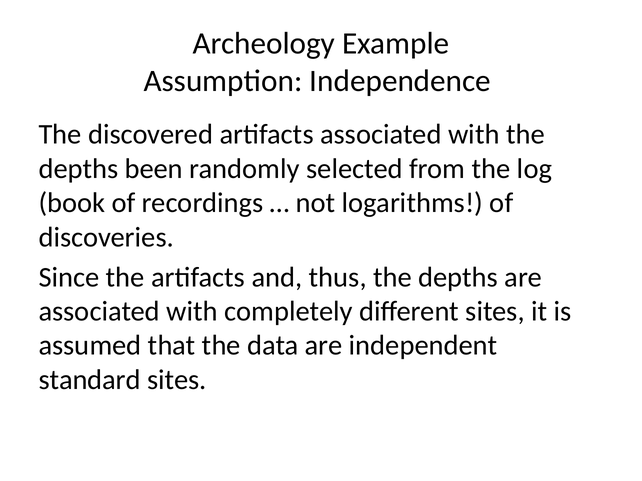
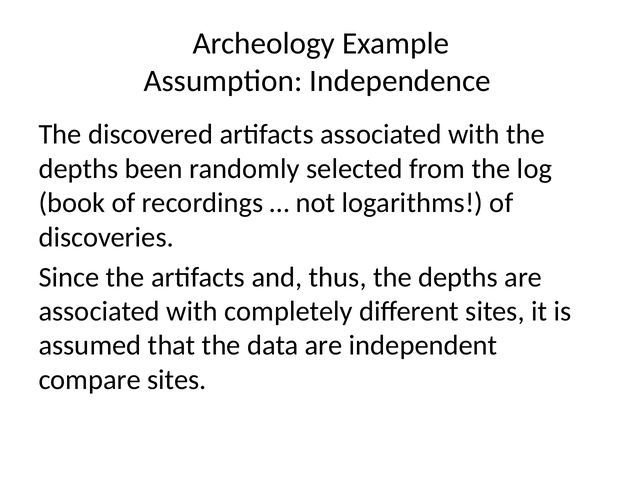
standard: standard -> compare
